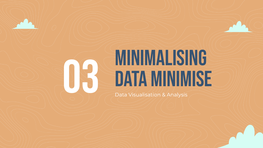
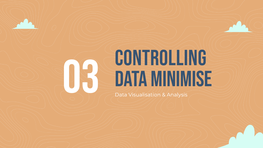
Minimalising: Minimalising -> Controlling
